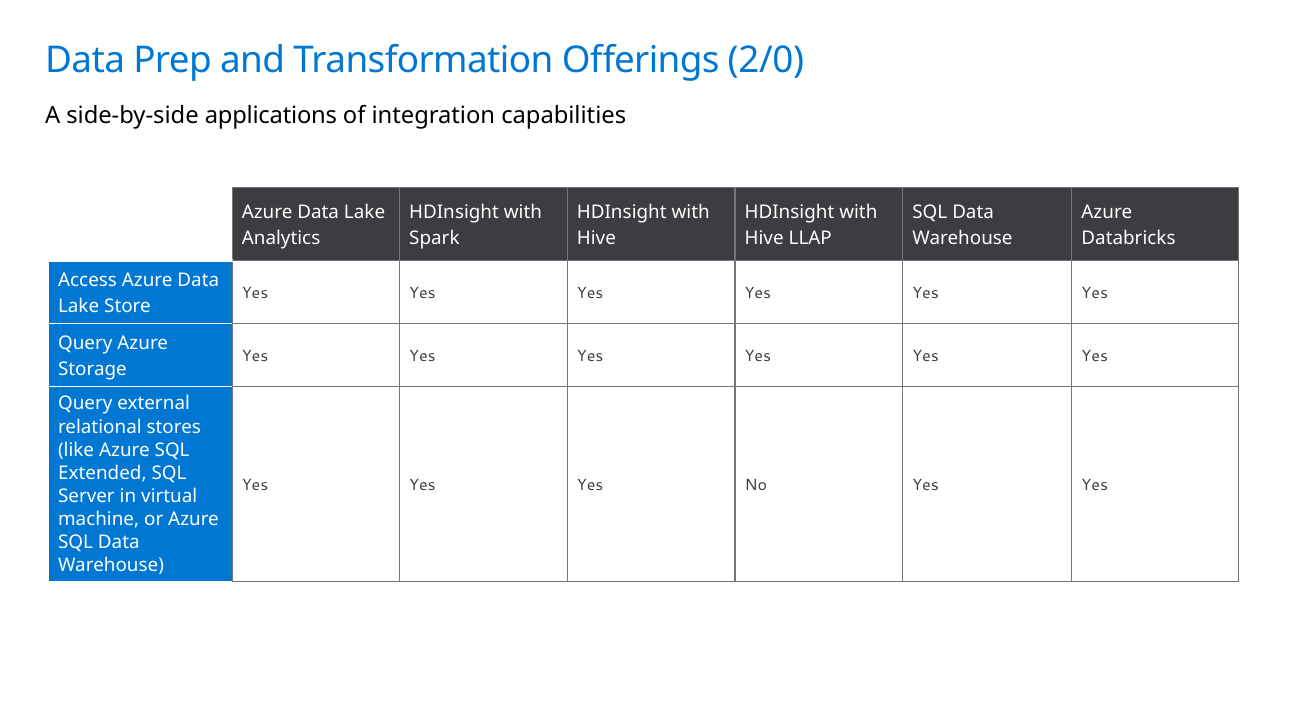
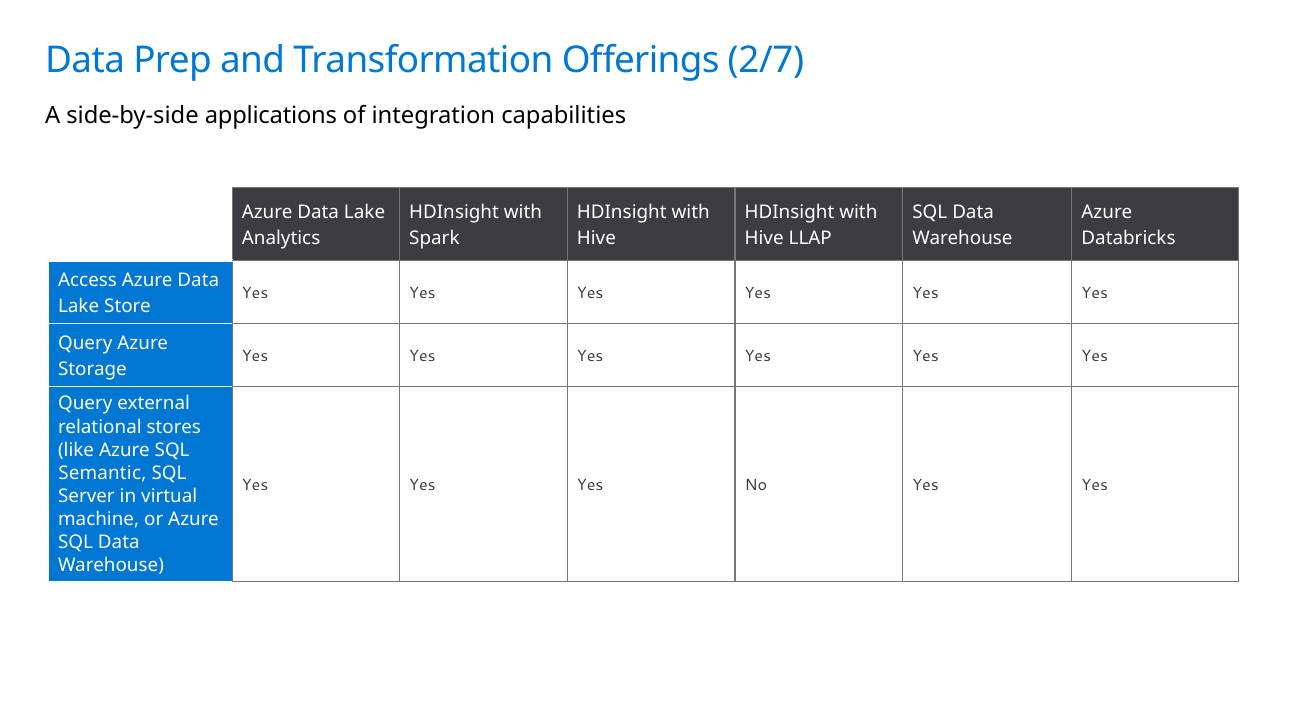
2/0: 2/0 -> 2/7
Extended: Extended -> Semantic
